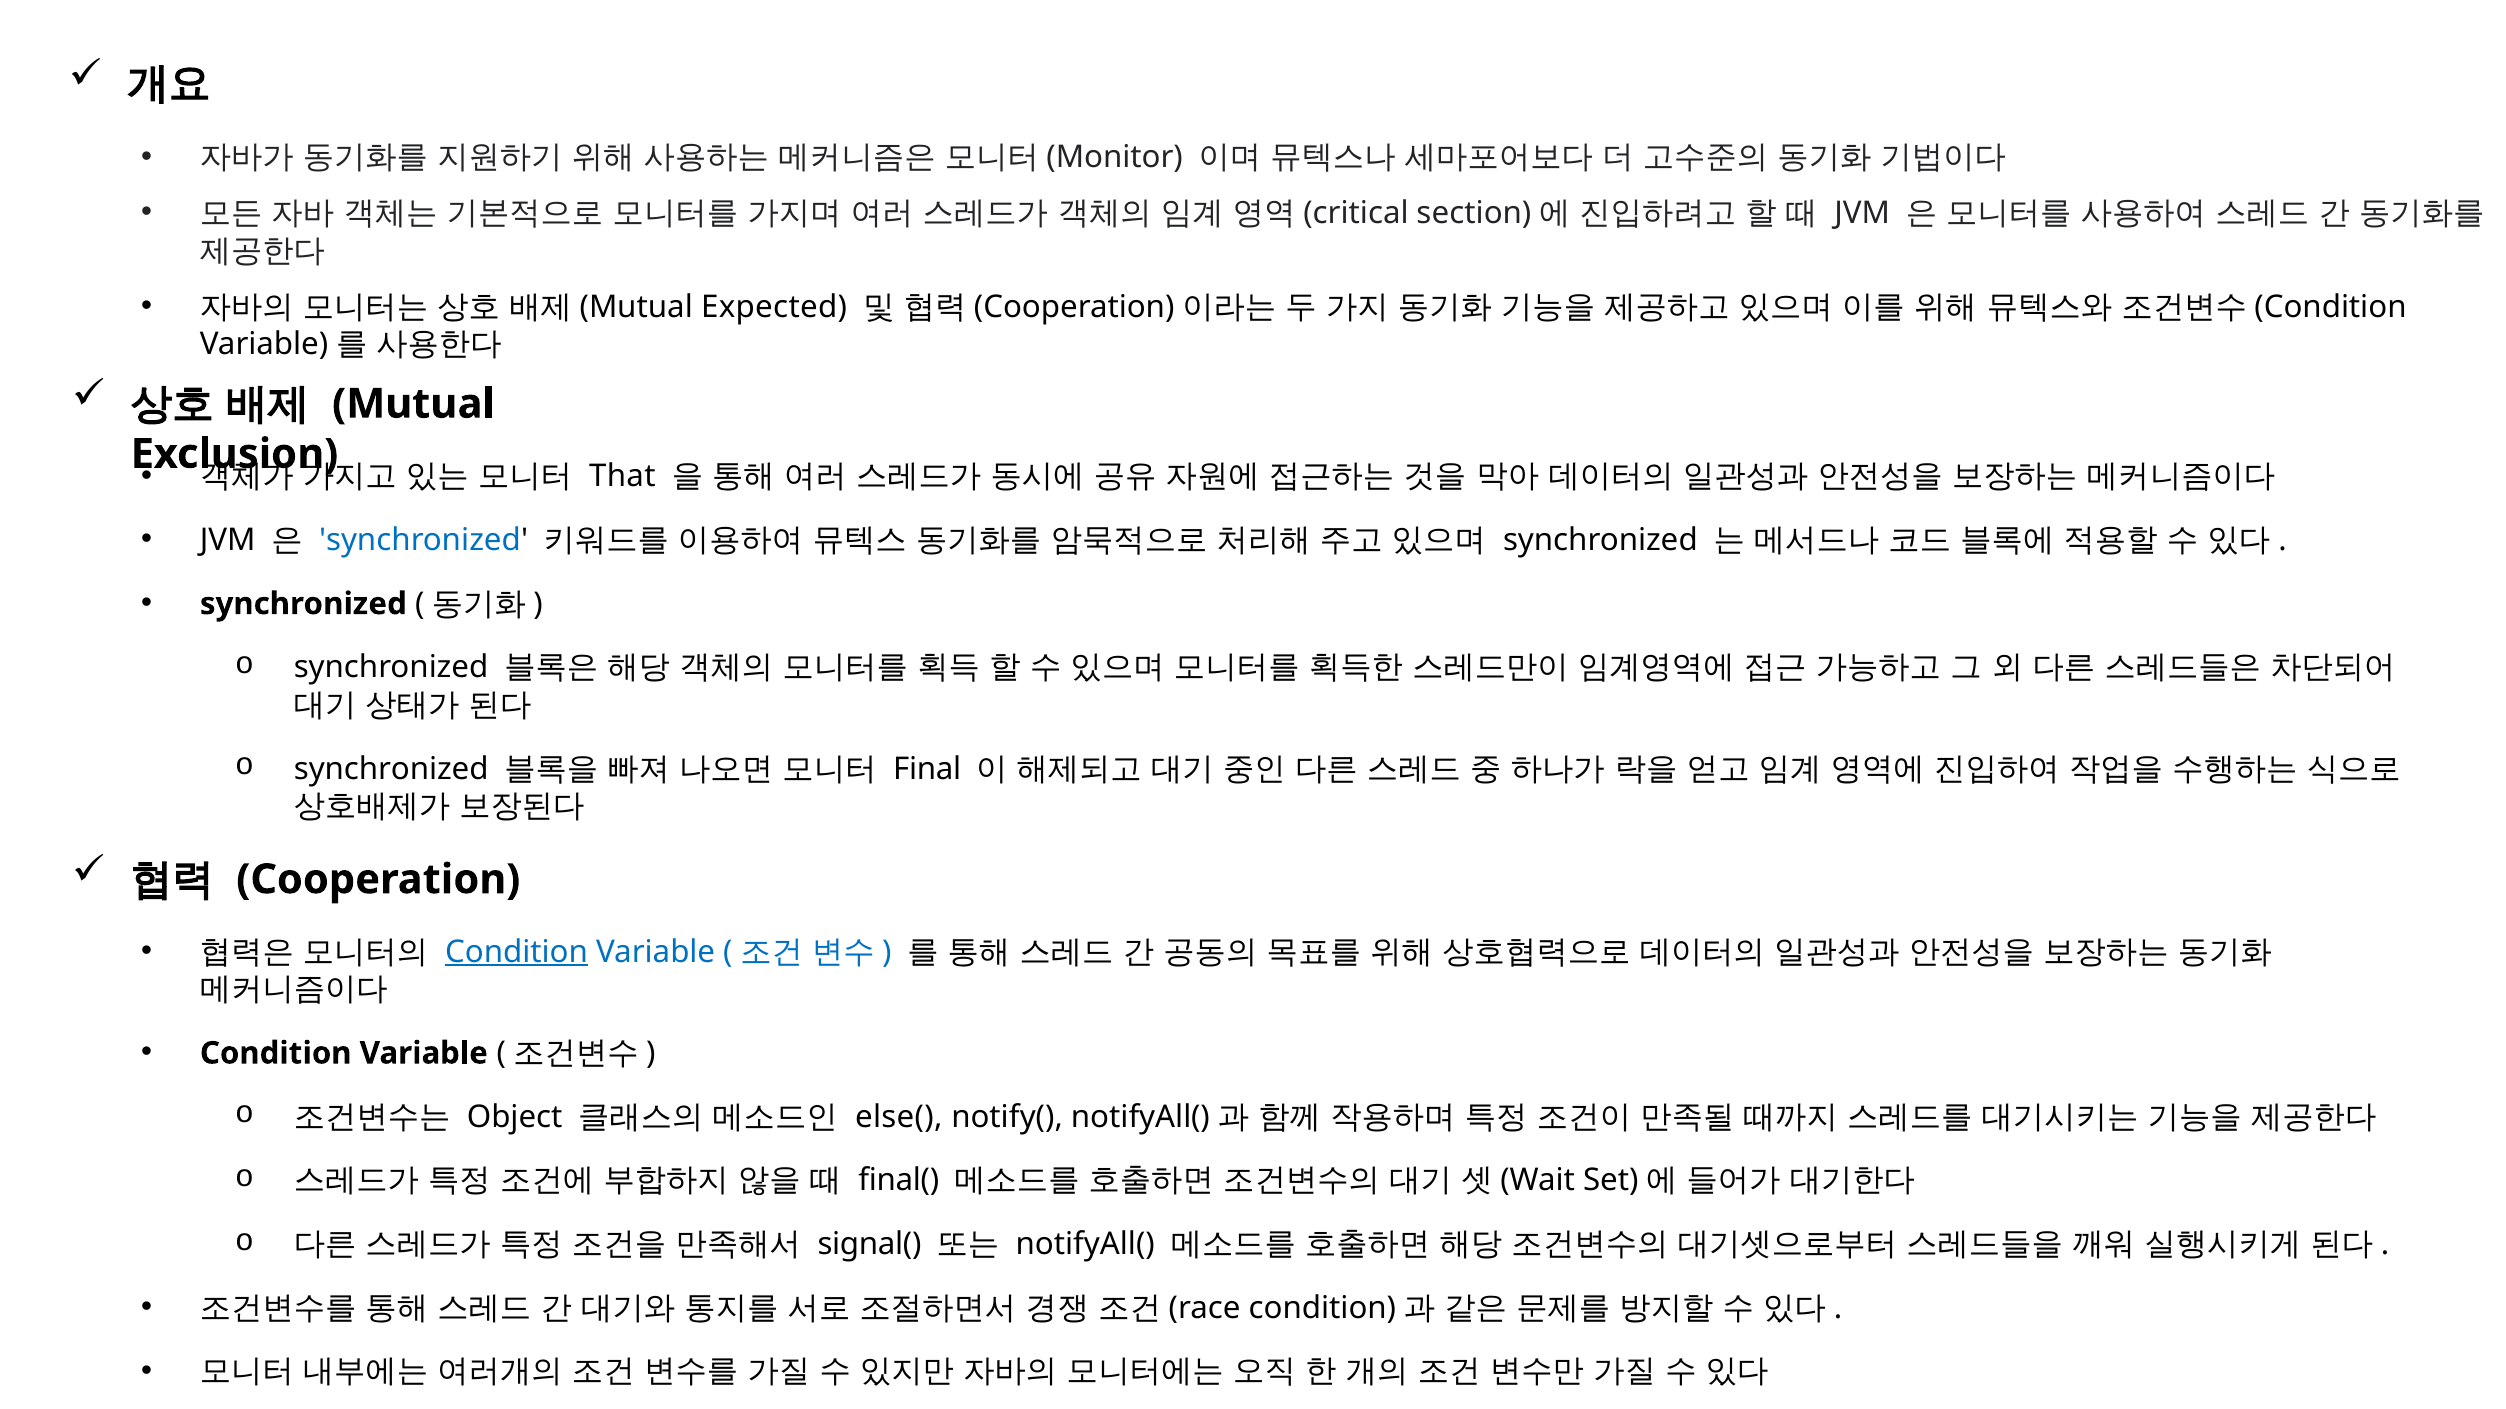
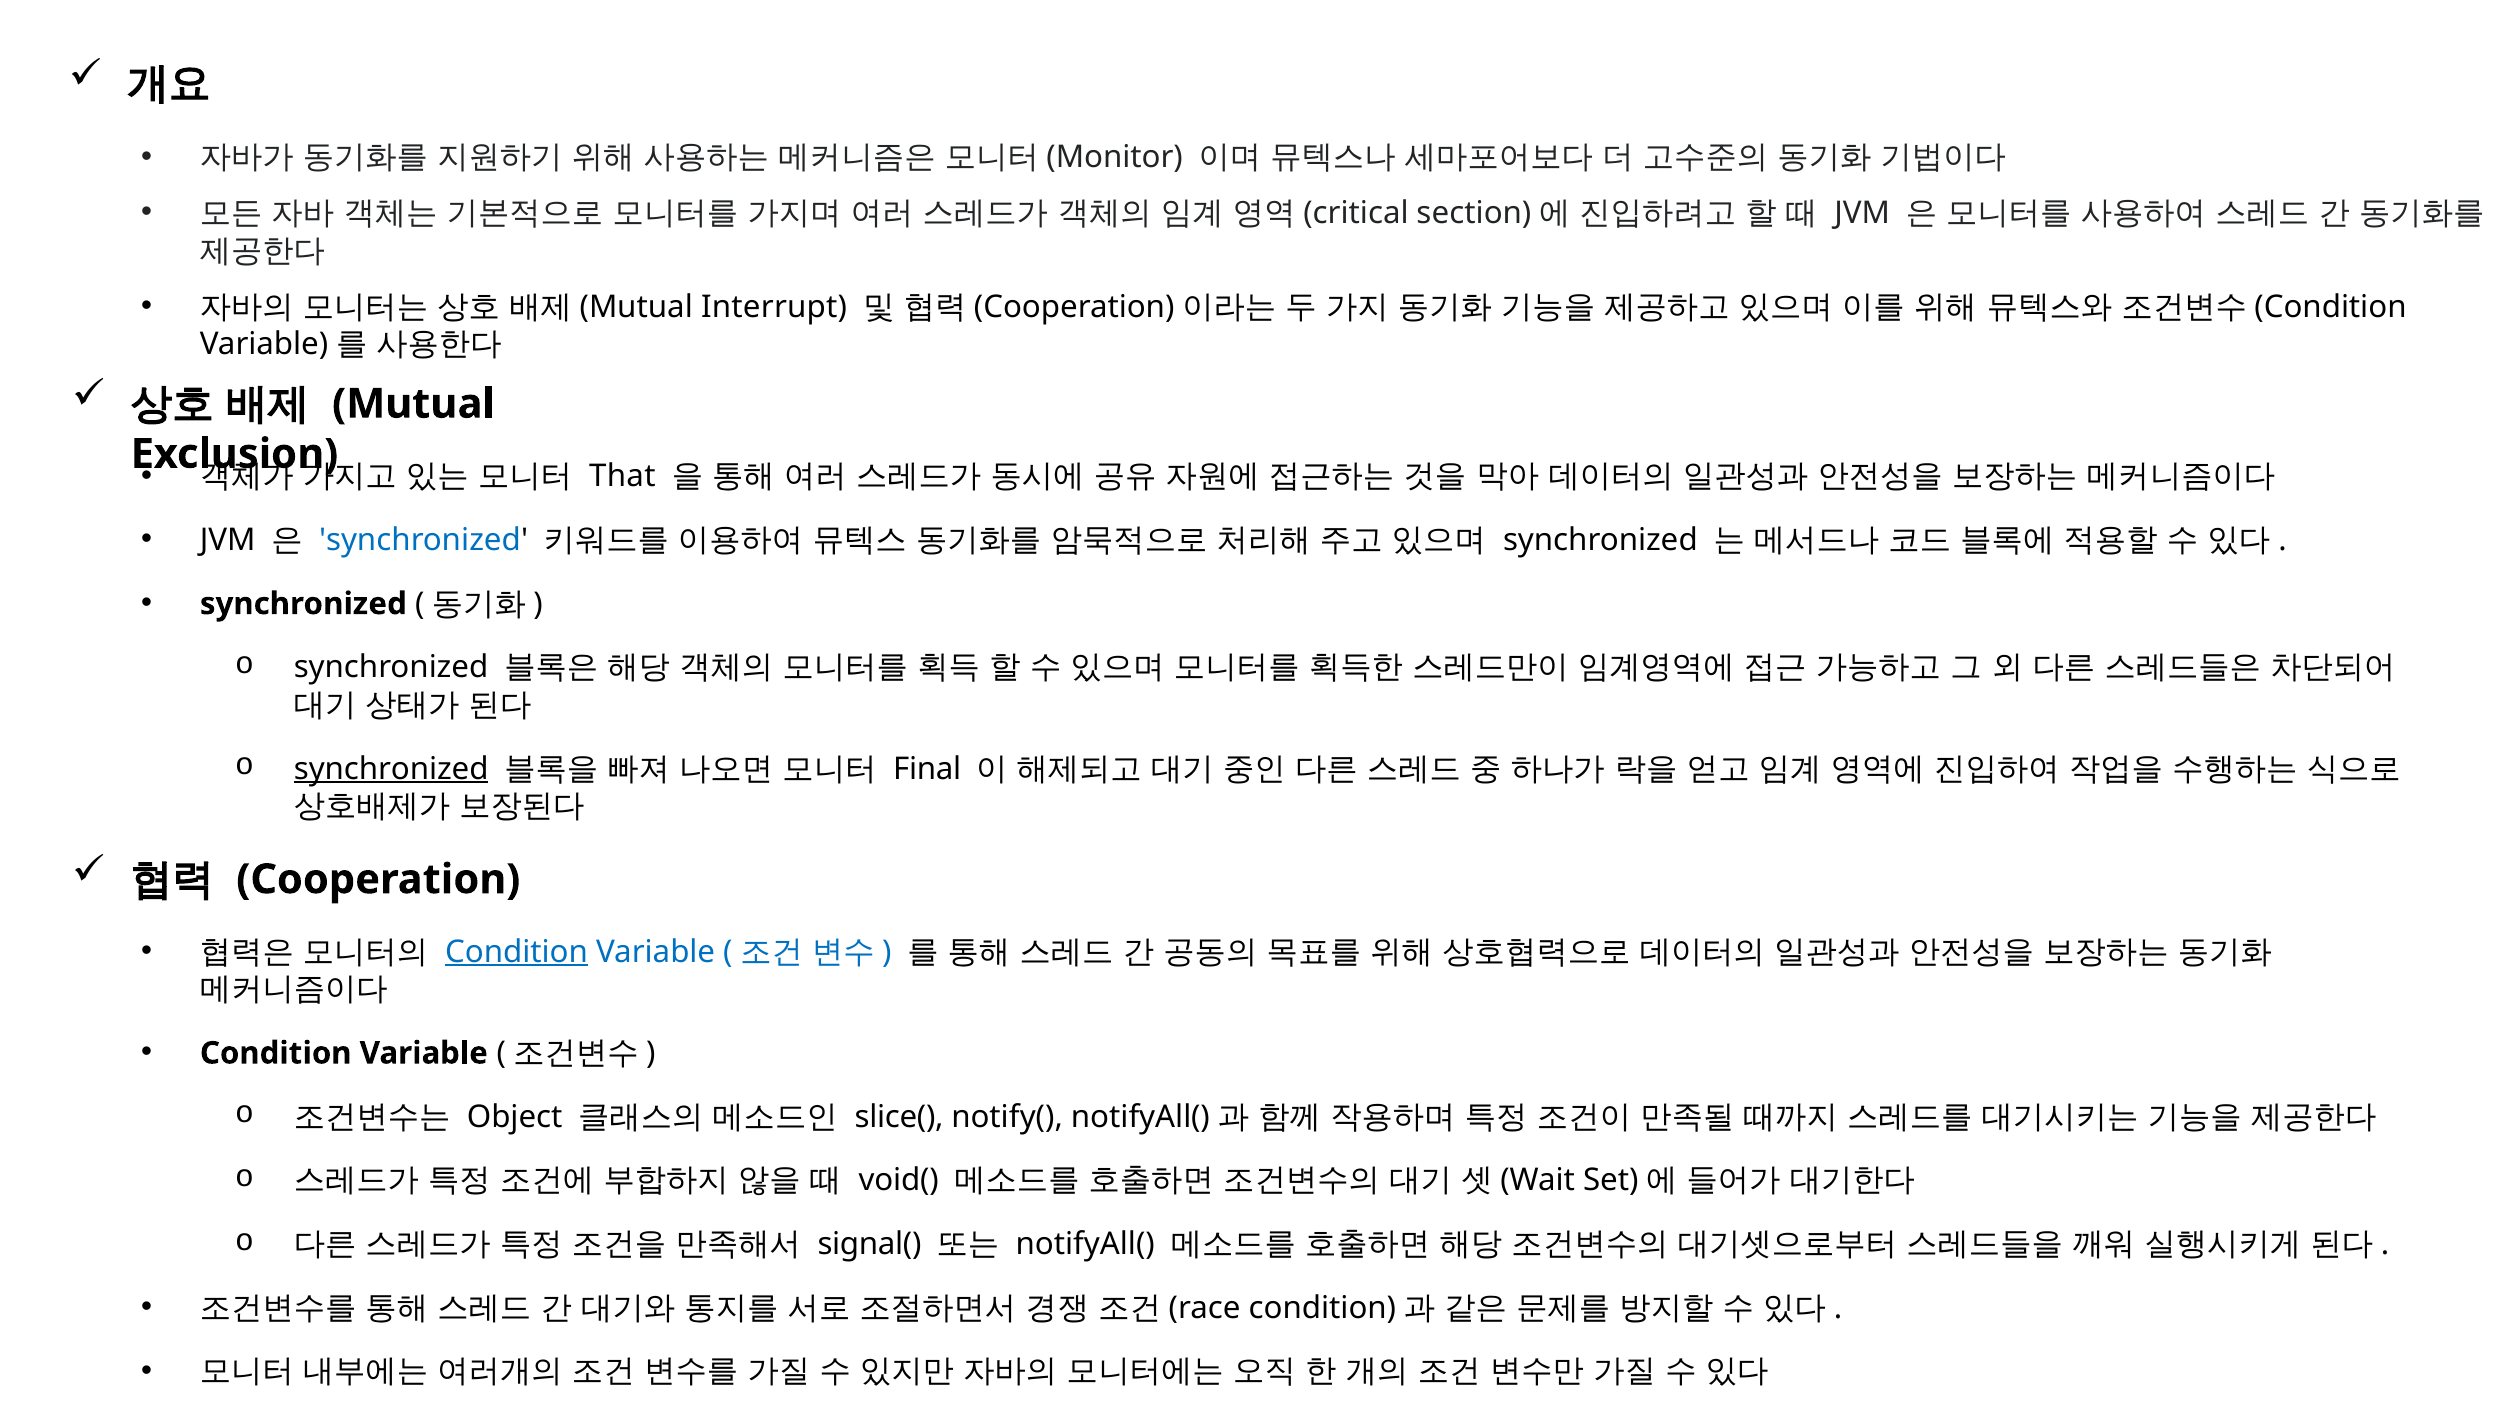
Expected: Expected -> Interrupt
synchronized at (391, 769) underline: none -> present
else(: else( -> slice(
final(: final( -> void(
